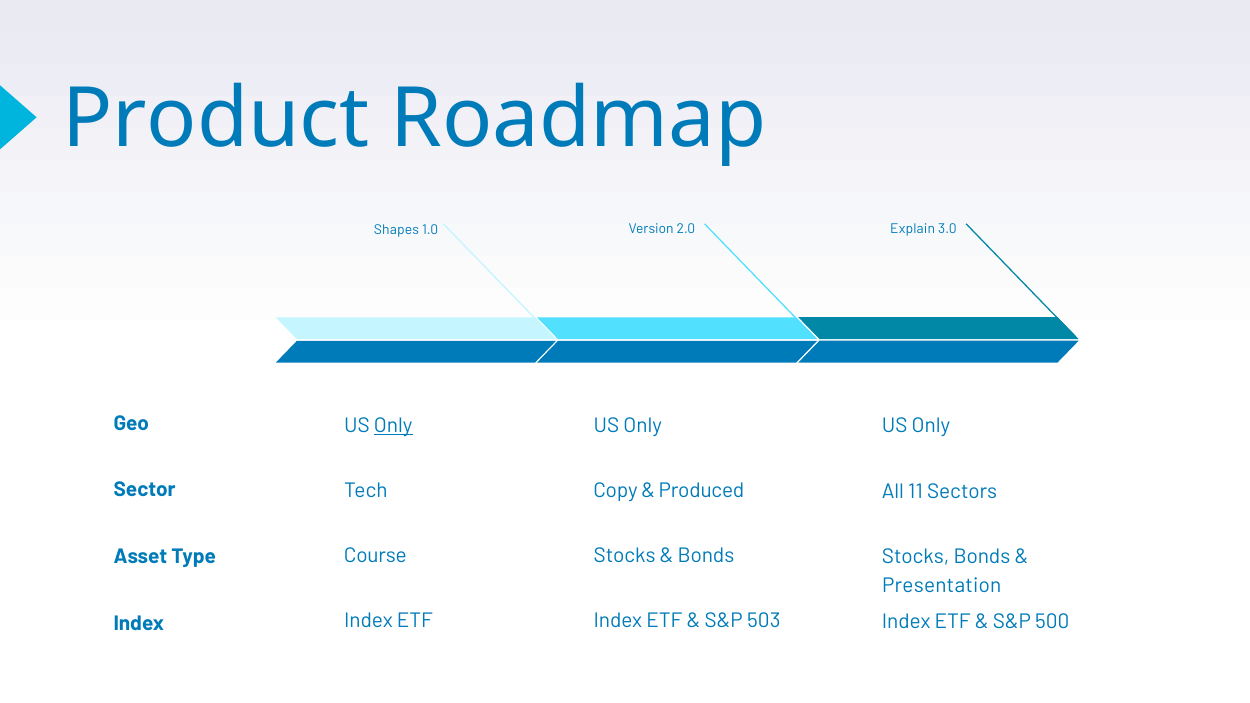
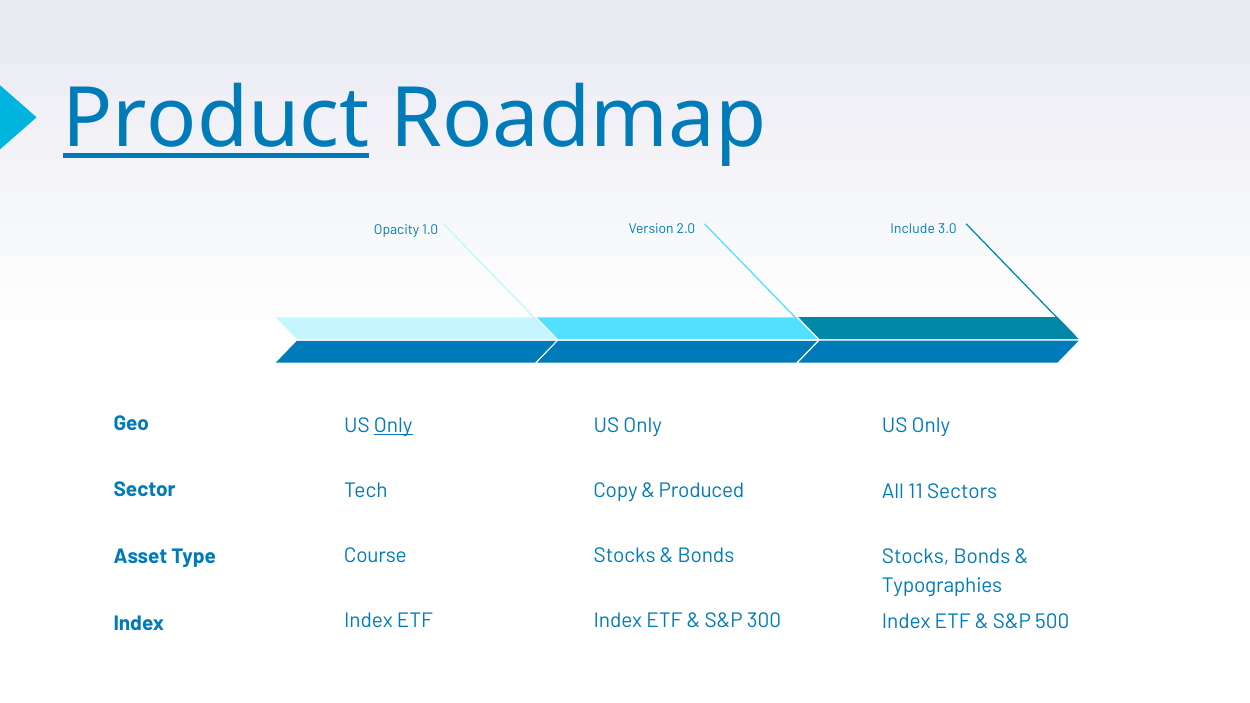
Product underline: none -> present
Explain: Explain -> Include
Shapes: Shapes -> Opacity
Presentation: Presentation -> Typographies
503: 503 -> 300
